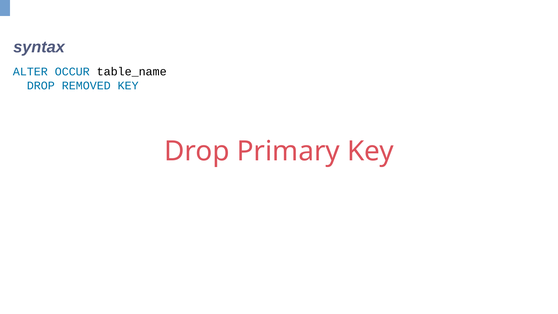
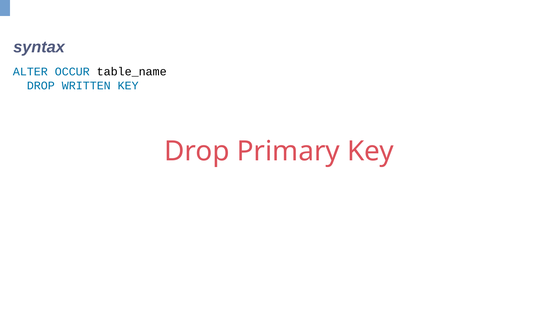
REMOVED: REMOVED -> WRITTEN
